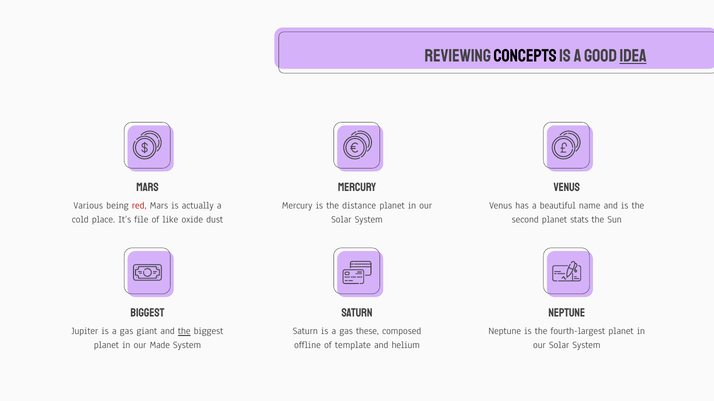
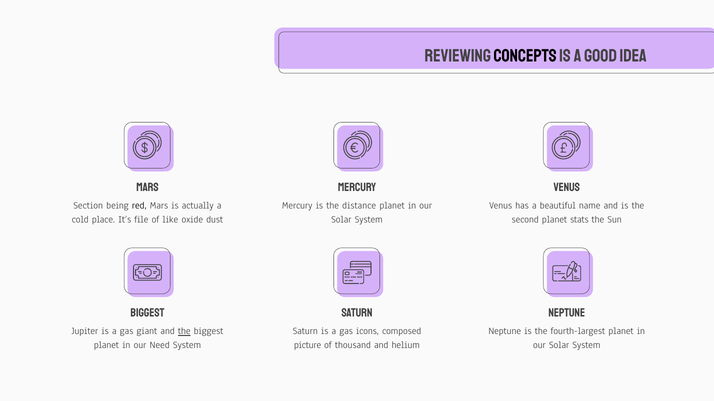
idea underline: present -> none
Various: Various -> Section
red colour: red -> black
these: these -> icons
Made: Made -> Need
offline: offline -> picture
template: template -> thousand
